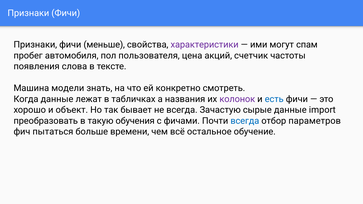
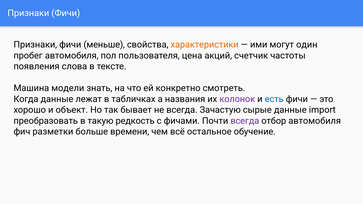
характеристики colour: purple -> orange
спам: спам -> один
обучения: обучения -> редкость
всегда at (245, 121) colour: blue -> purple
отбор параметров: параметров -> автомобиля
пытаться: пытаться -> разметки
